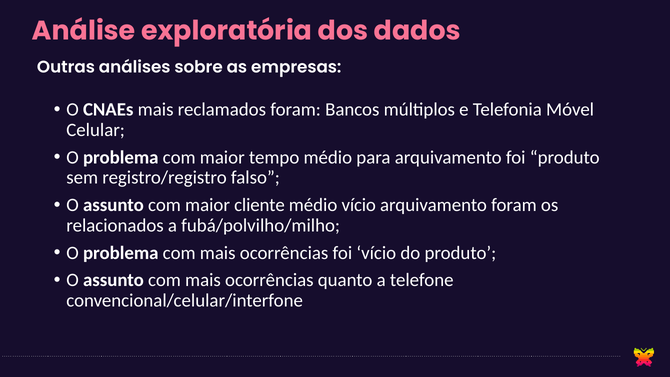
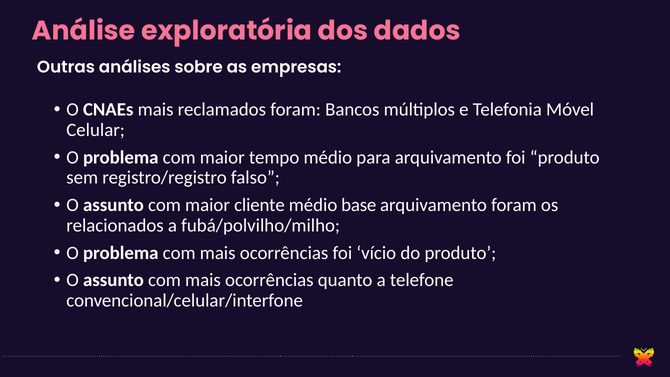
médio vício: vício -> base
